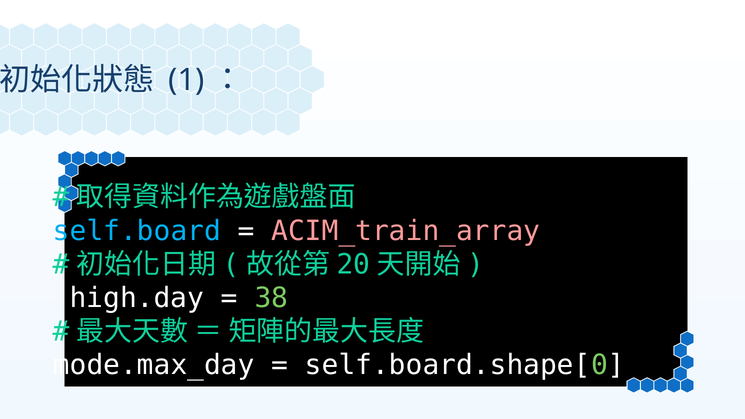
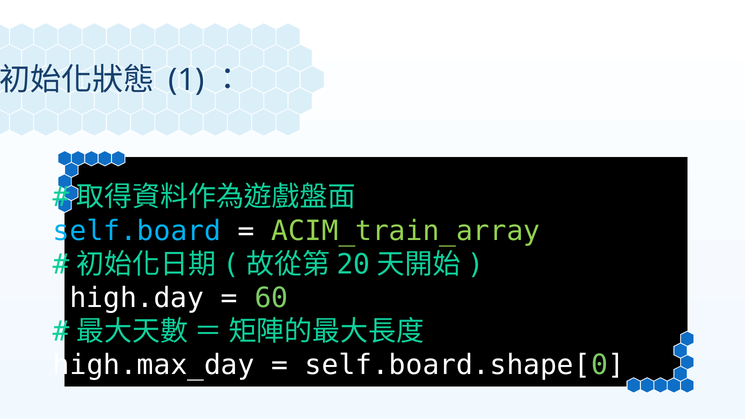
ACIM_train_array colour: pink -> light green
38: 38 -> 60
mode.max_day: mode.max_day -> high.max_day
